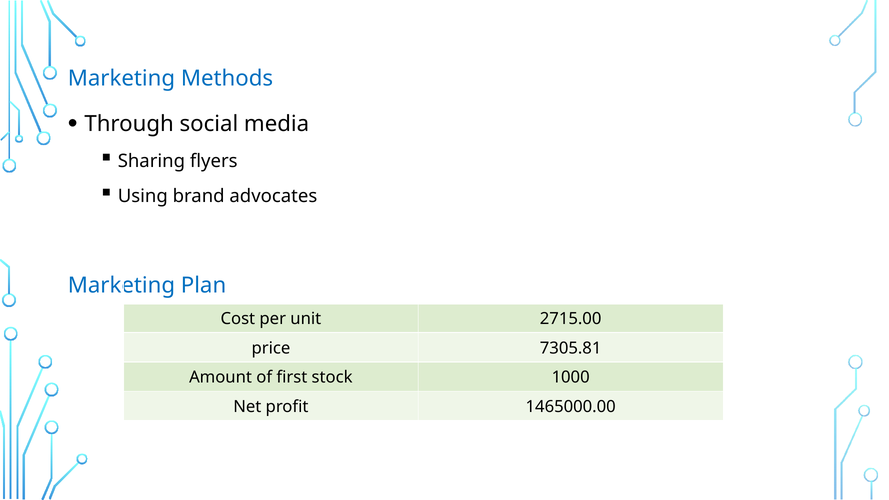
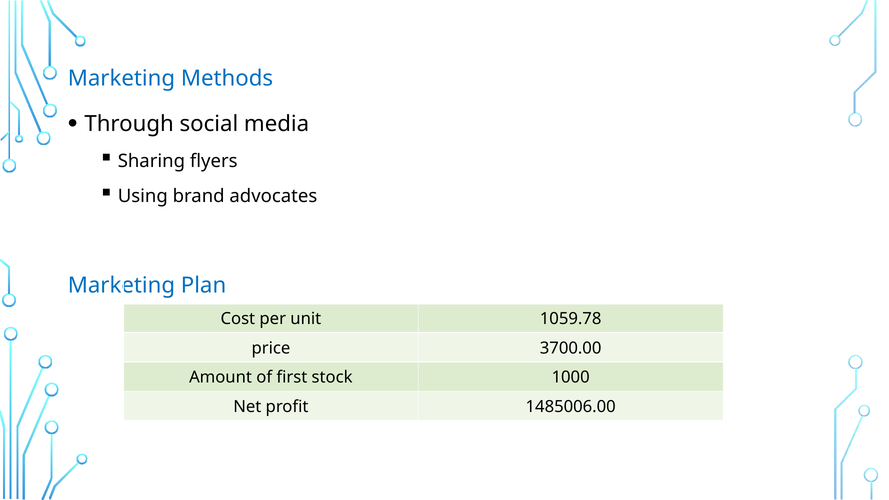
2715.00: 2715.00 -> 1059.78
7305.81: 7305.81 -> 3700.00
1465000.00: 1465000.00 -> 1485006.00
